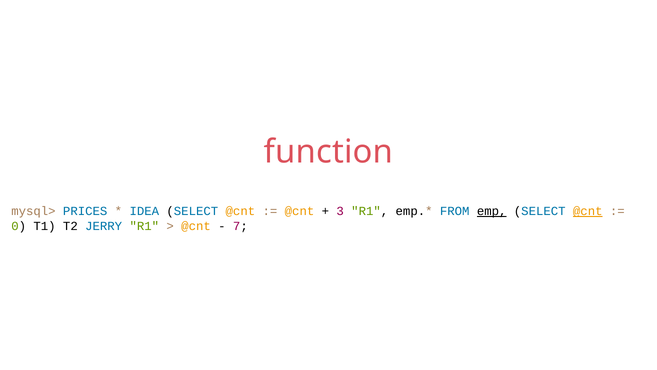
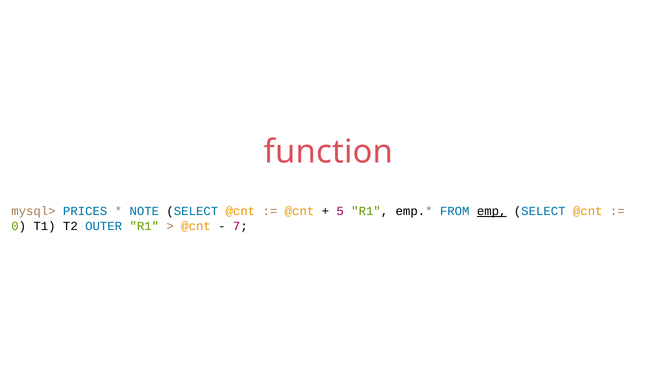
IDEA: IDEA -> NOTE
3: 3 -> 5
@cnt at (588, 211) underline: present -> none
JERRY: JERRY -> OUTER
